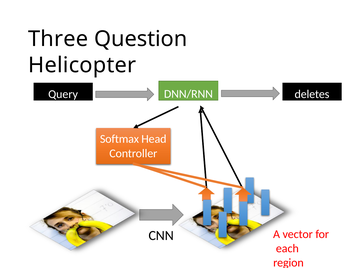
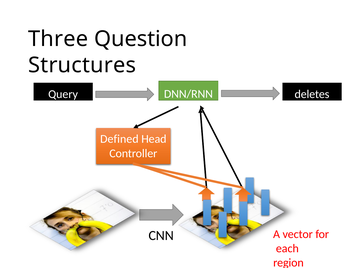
Helicopter: Helicopter -> Structures
Softmax: Softmax -> Defined
